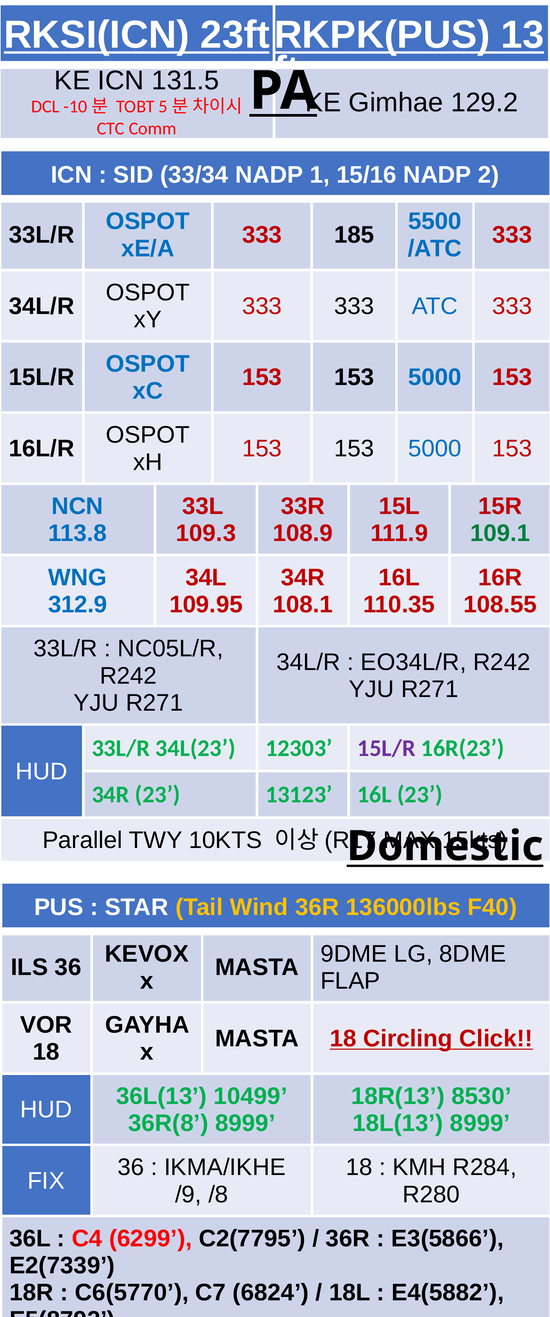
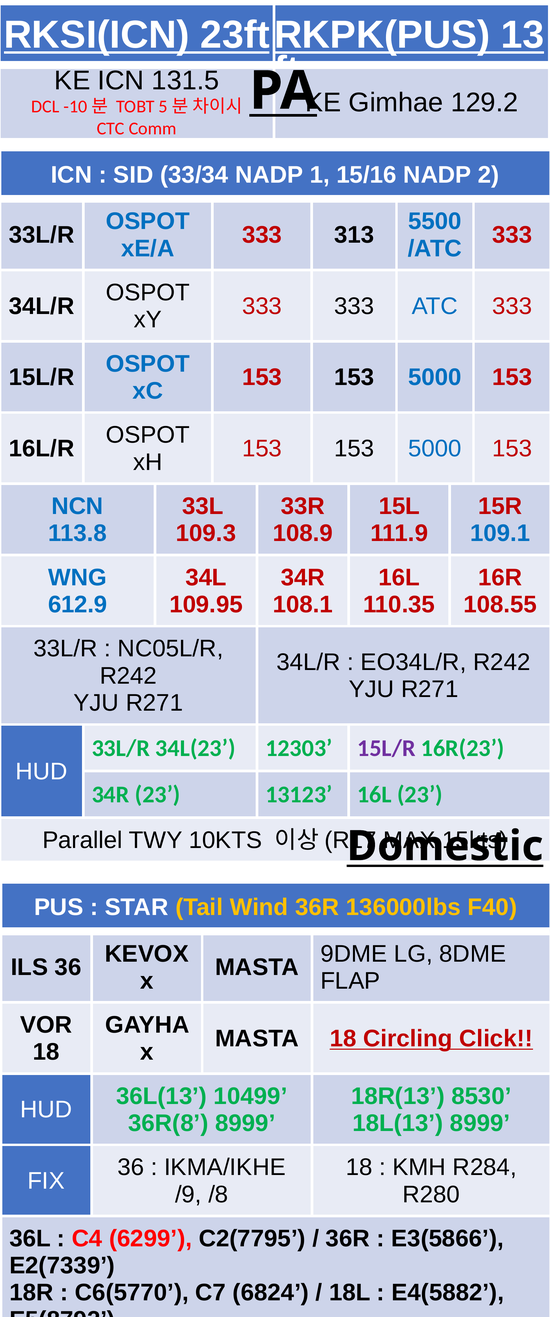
185: 185 -> 313
109.1 colour: green -> blue
312.9: 312.9 -> 612.9
